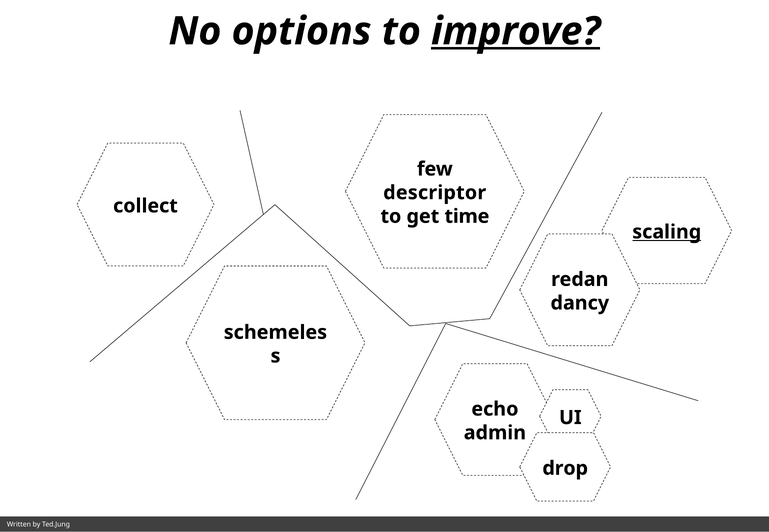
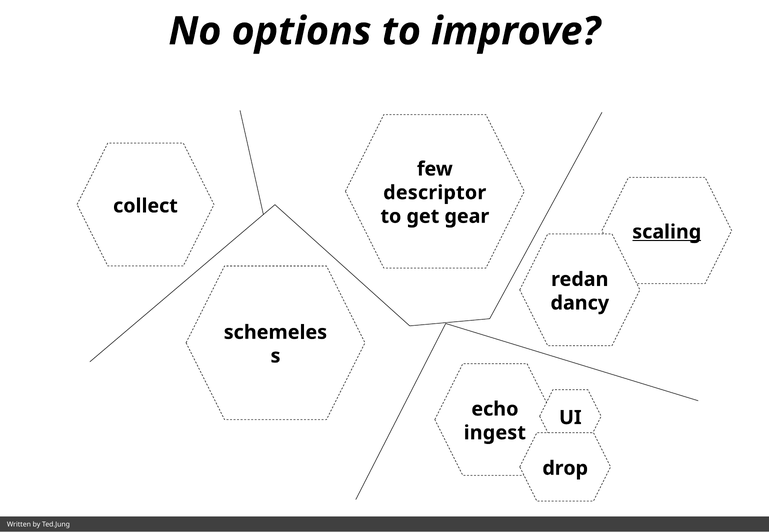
improve underline: present -> none
time: time -> gear
admin: admin -> ingest
